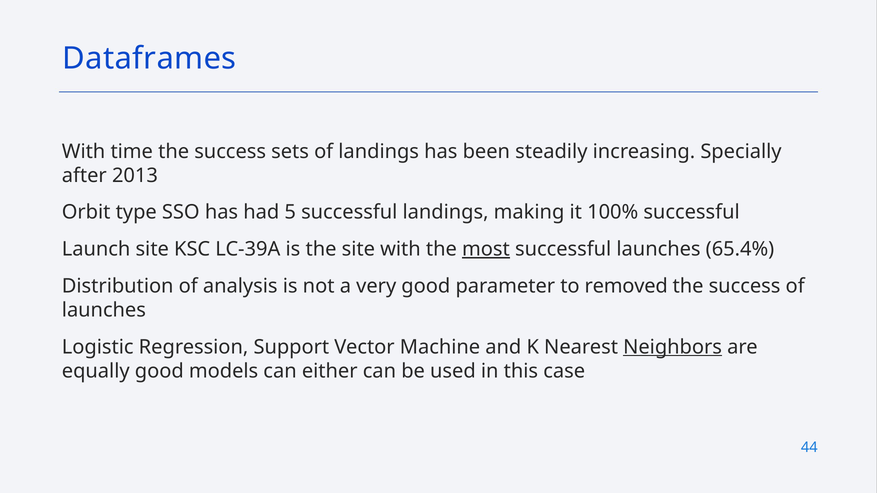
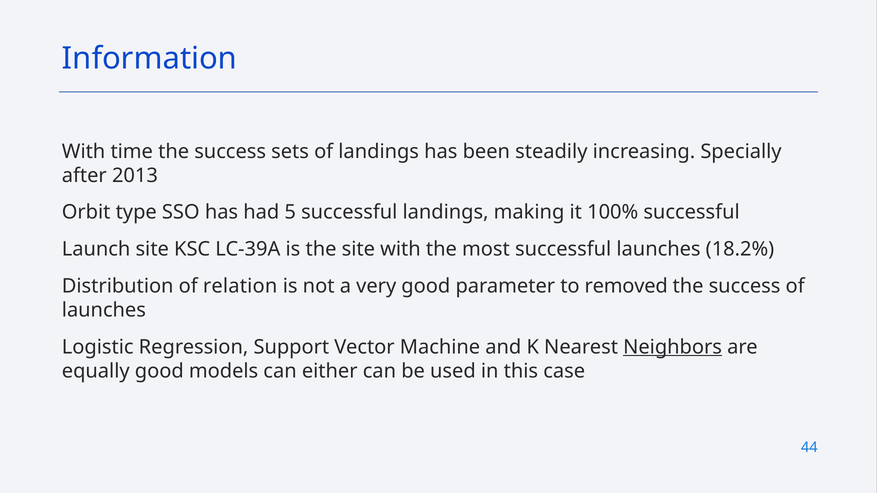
Dataframes: Dataframes -> Information
most underline: present -> none
65.4%: 65.4% -> 18.2%
analysis: analysis -> relation
